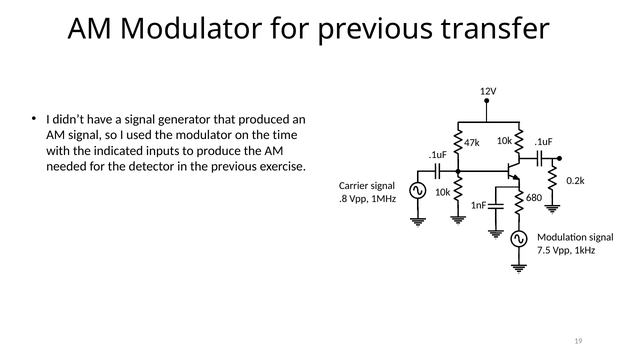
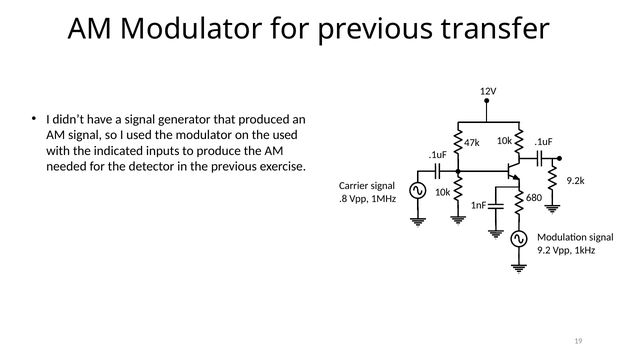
the time: time -> used
0.2k: 0.2k -> 9.2k
7.5: 7.5 -> 9.2
